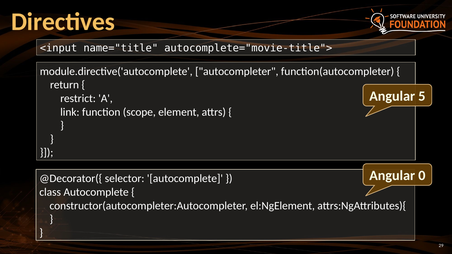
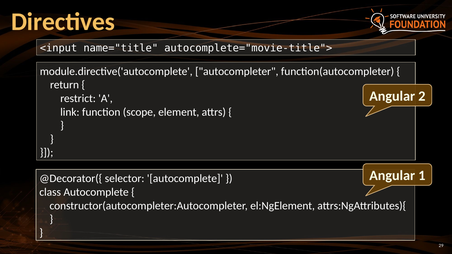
5: 5 -> 2
0: 0 -> 1
